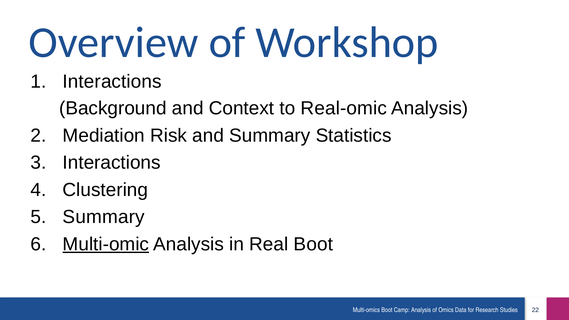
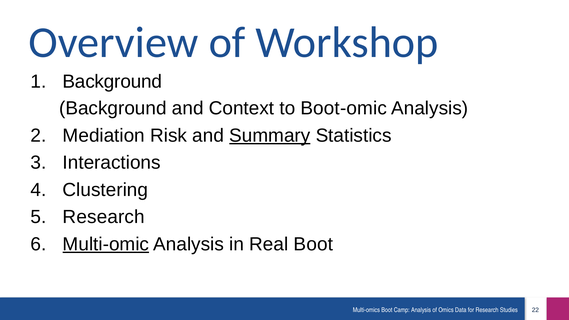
Interactions at (112, 82): Interactions -> Background
Real-omic: Real-omic -> Boot-omic
Summary at (270, 135) underline: none -> present
Summary at (104, 217): Summary -> Research
